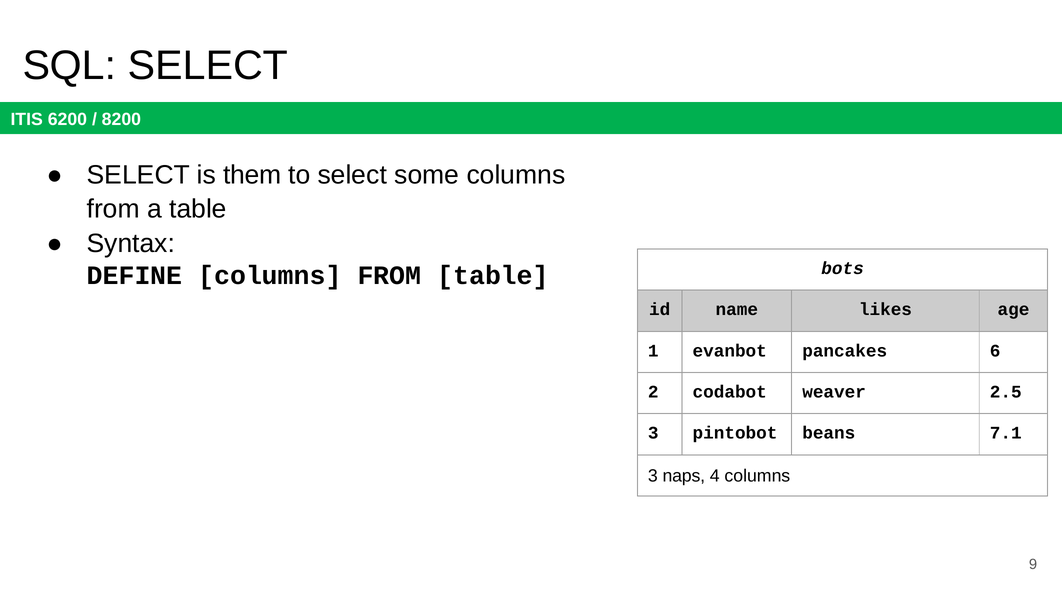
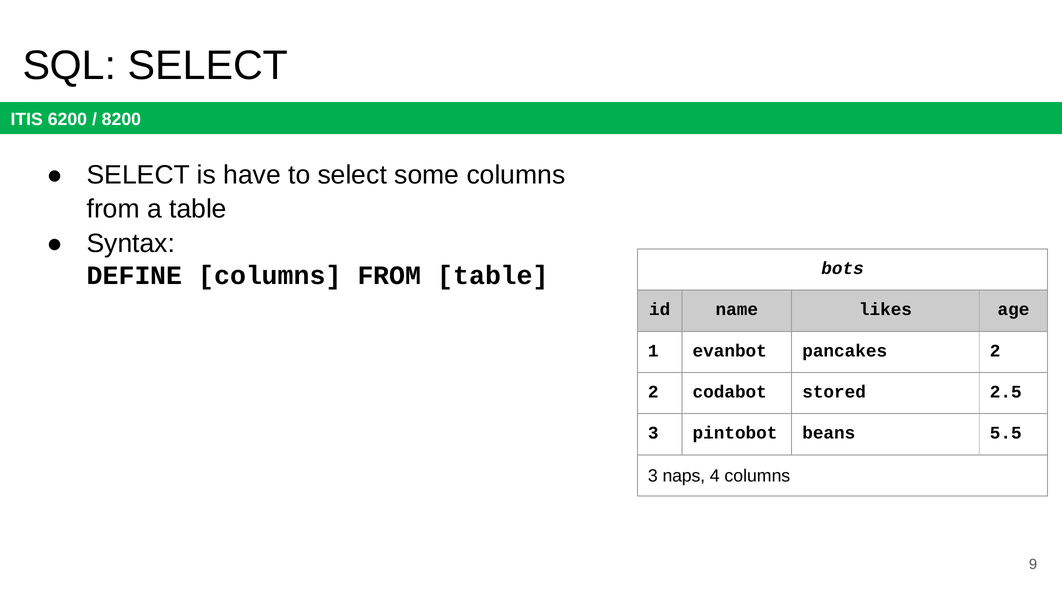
them: them -> have
pancakes 6: 6 -> 2
weaver: weaver -> stored
7.1: 7.1 -> 5.5
